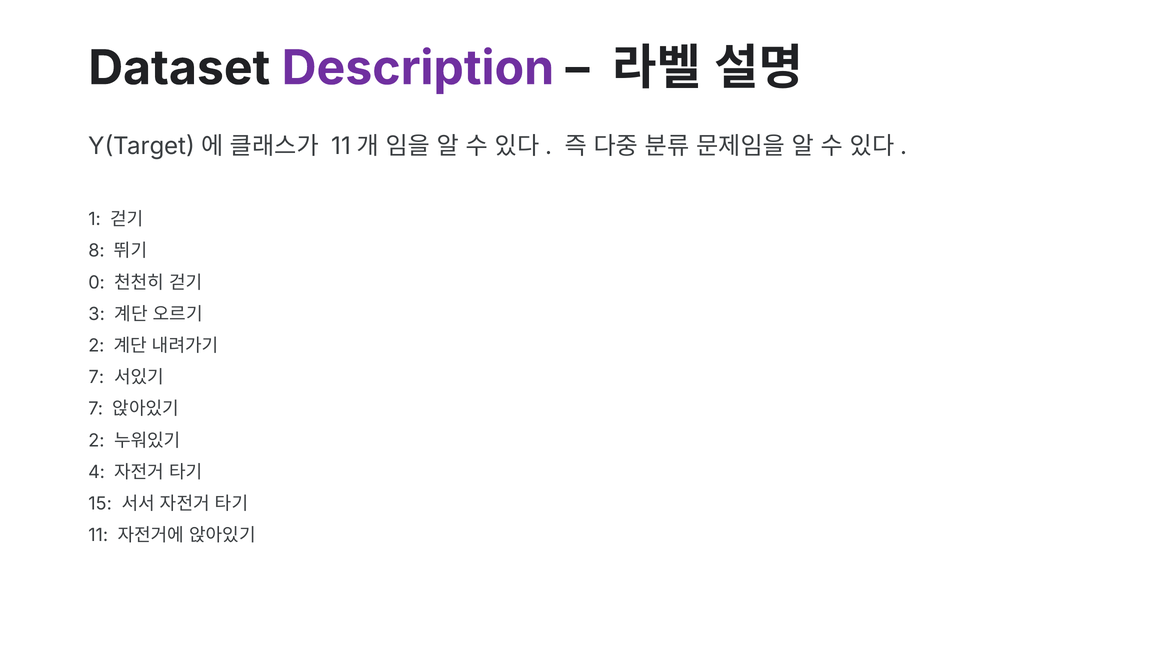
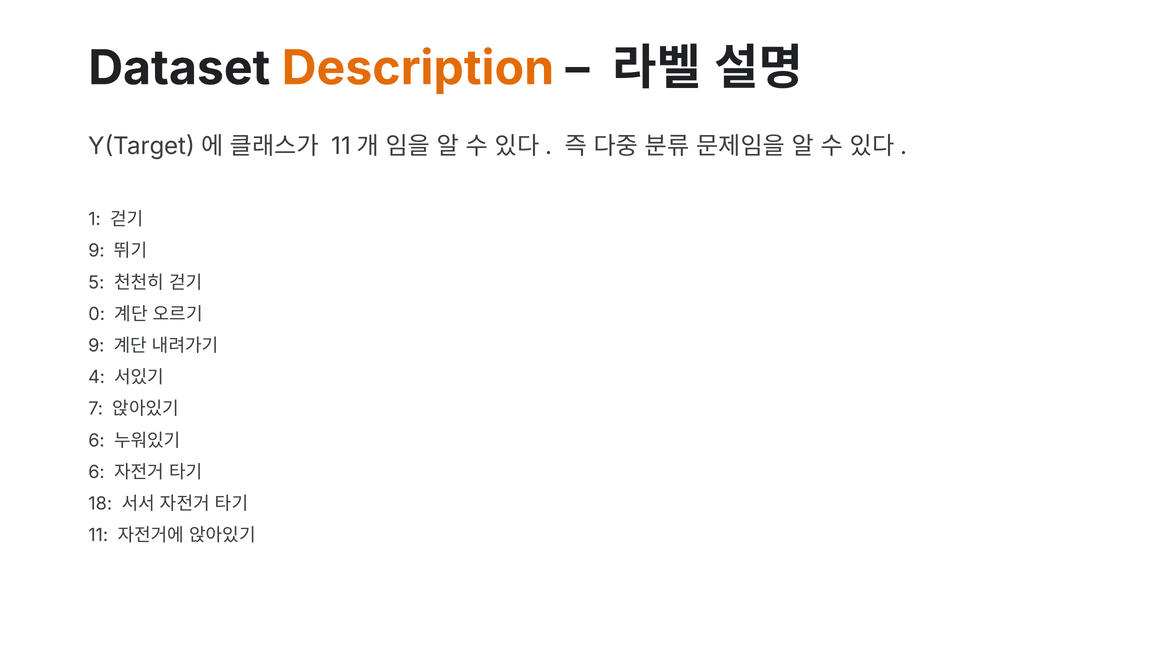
Description colour: purple -> orange
8 at (96, 251): 8 -> 9
0: 0 -> 5
3: 3 -> 0
2 at (96, 346): 2 -> 9
7 at (96, 378): 7 -> 4
2 at (96, 441): 2 -> 6
4 at (97, 473): 4 -> 6
15: 15 -> 18
